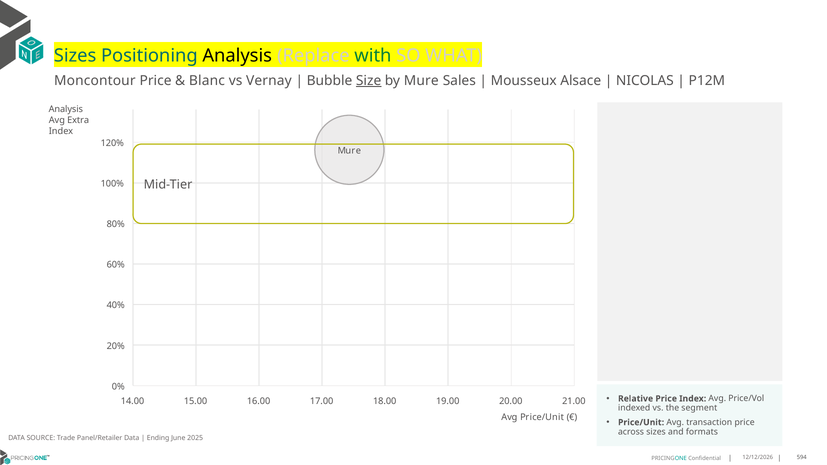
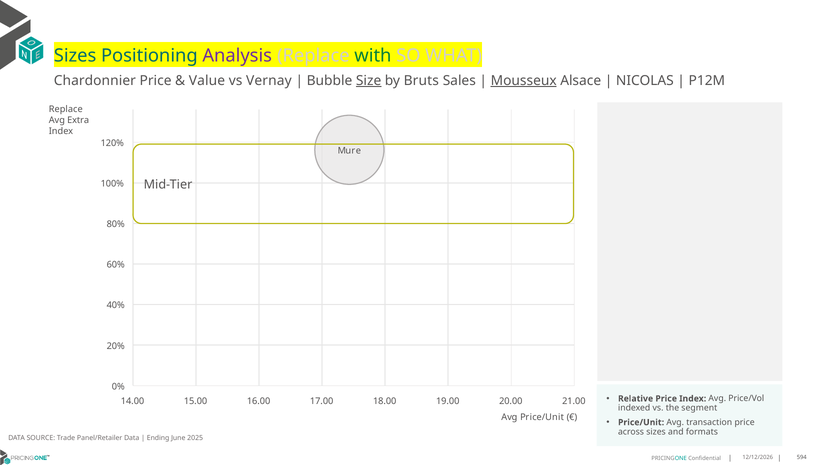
Analysis at (237, 56) colour: black -> purple
Moncontour: Moncontour -> Chardonnier
Blanc: Blanc -> Value
by Mure: Mure -> Bruts
Mousseux underline: none -> present
Analysis at (66, 109): Analysis -> Replace
